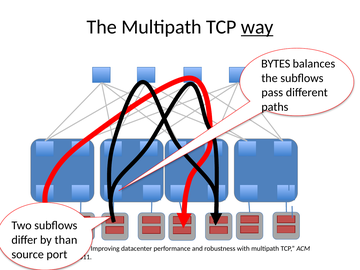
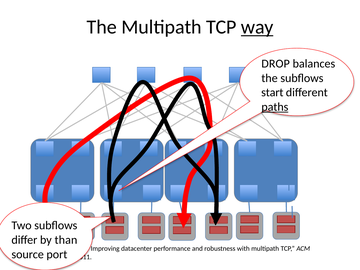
BYTES: BYTES -> DROP
pass: pass -> start
paths underline: none -> present
